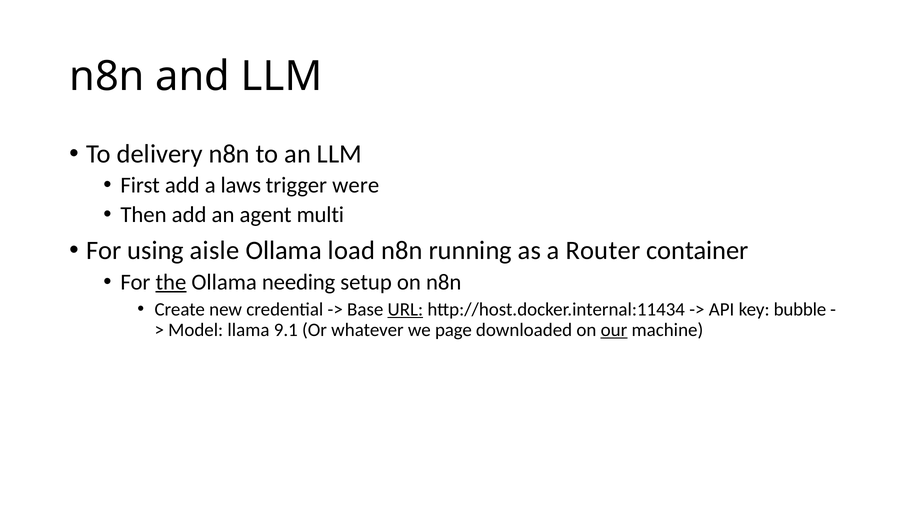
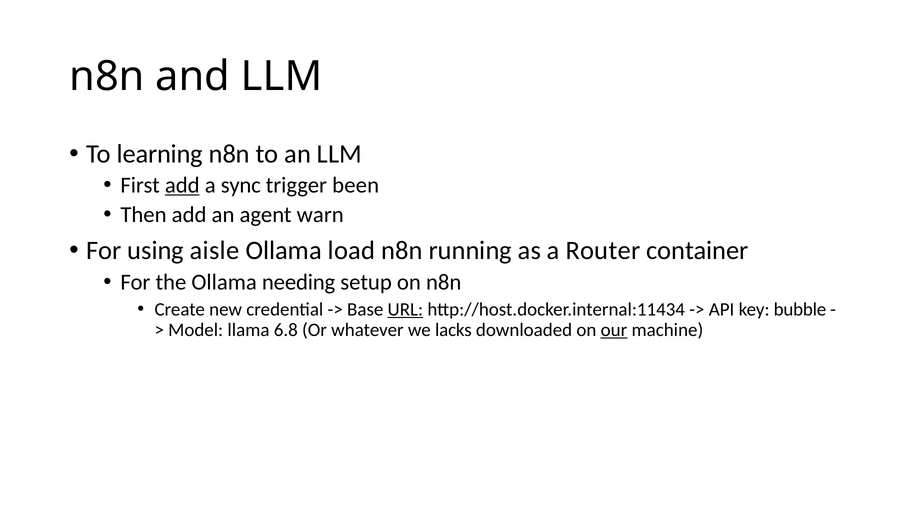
delivery: delivery -> learning
add at (182, 185) underline: none -> present
laws: laws -> sync
were: were -> been
multi: multi -> warn
the underline: present -> none
9.1: 9.1 -> 6.8
page: page -> lacks
